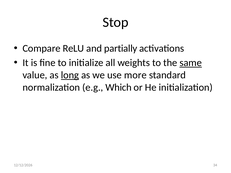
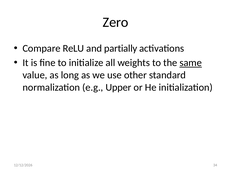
Stop: Stop -> Zero
long underline: present -> none
more: more -> other
Which: Which -> Upper
